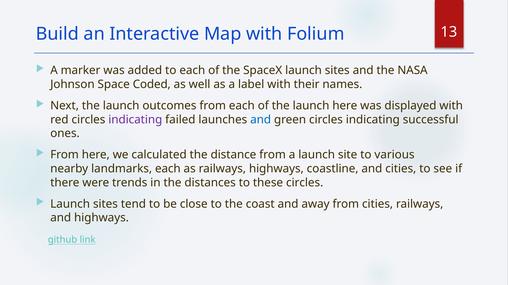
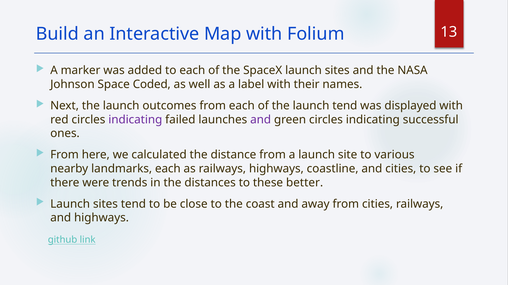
launch here: here -> tend
and at (261, 120) colour: blue -> purple
these circles: circles -> better
